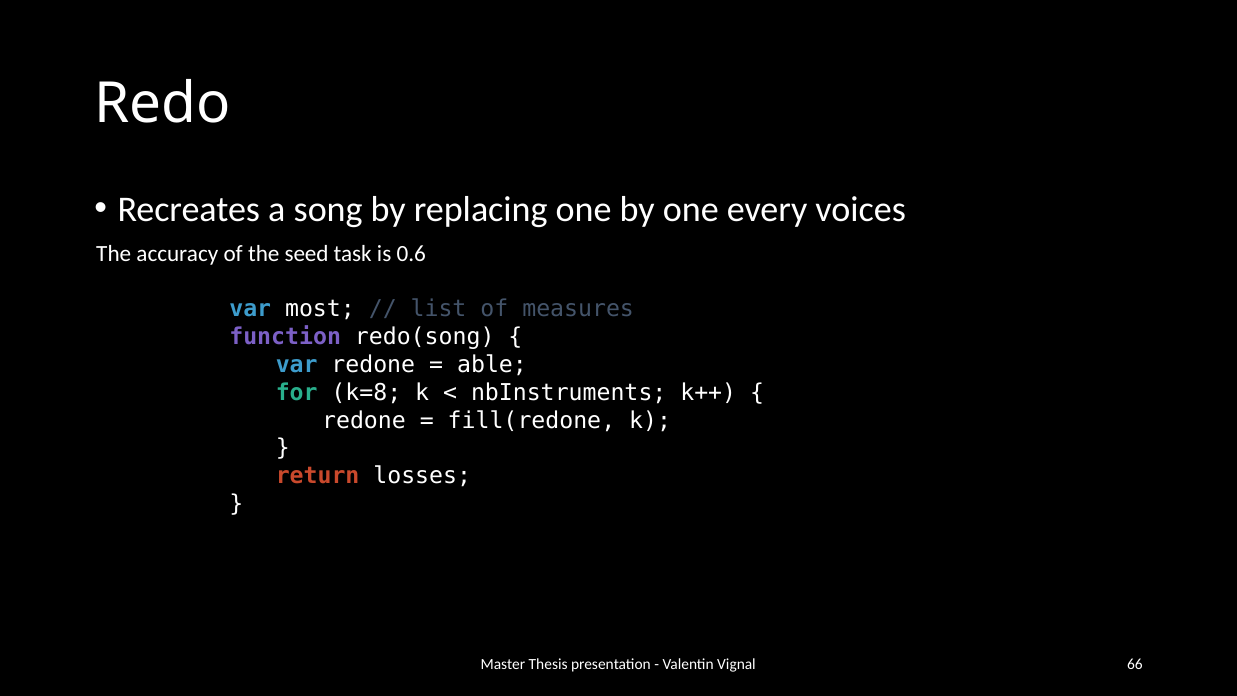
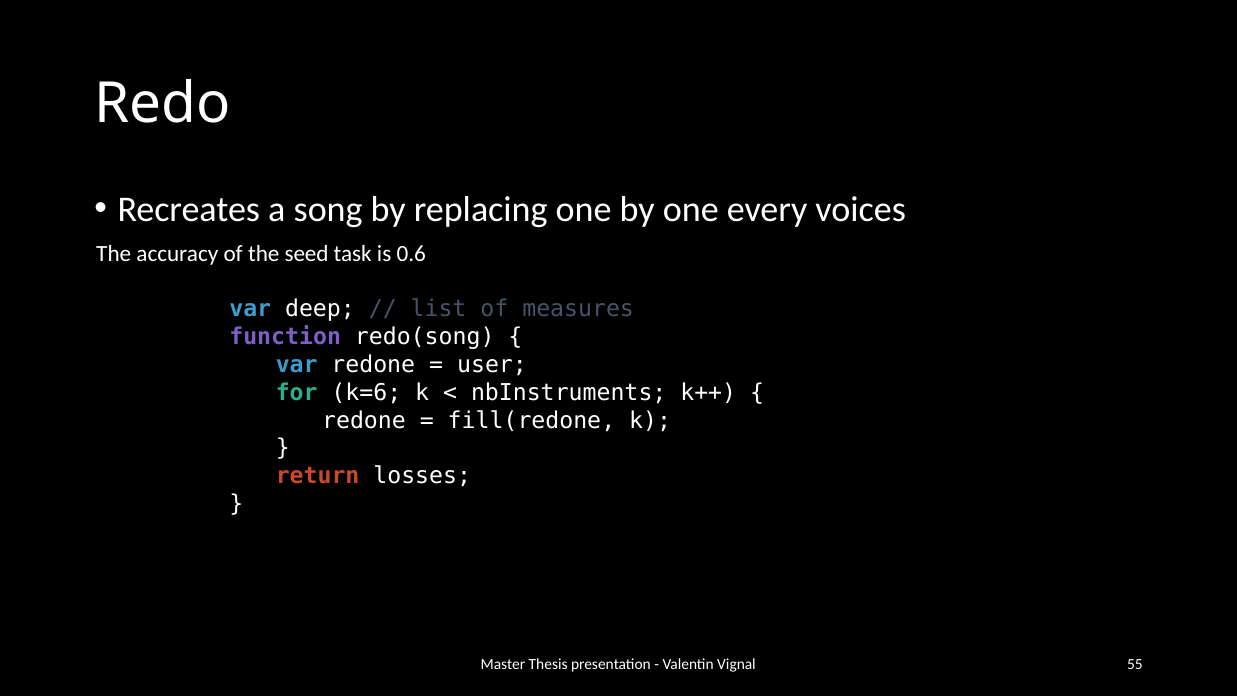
most: most -> deep
able: able -> user
k=8: k=8 -> k=6
66: 66 -> 55
